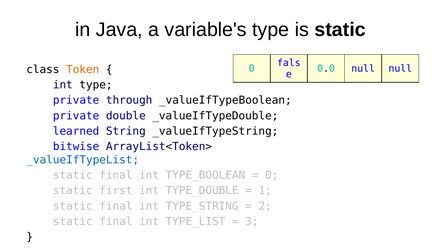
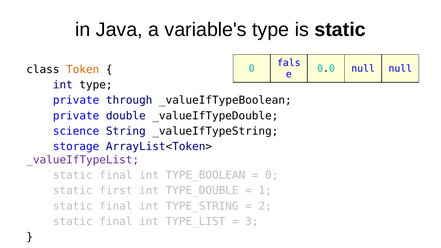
learned: learned -> science
bitwise: bitwise -> storage
_valueIfTypeList colour: blue -> purple
